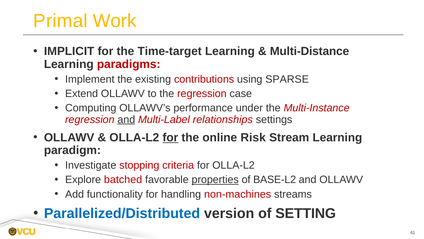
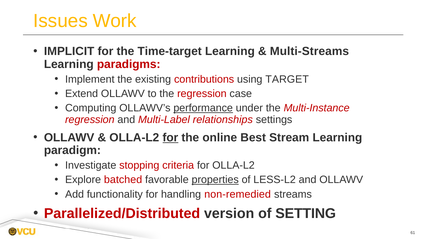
Primal: Primal -> Issues
Multi-Distance: Multi-Distance -> Multi-Streams
SPARSE: SPARSE -> TARGET
performance underline: none -> present
and at (126, 119) underline: present -> none
Risk: Risk -> Best
BASE-L2: BASE-L2 -> LESS-L2
non-machines: non-machines -> non-remedied
Parallelized/Distributed colour: blue -> red
